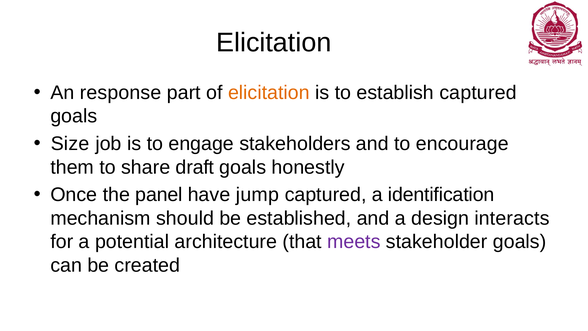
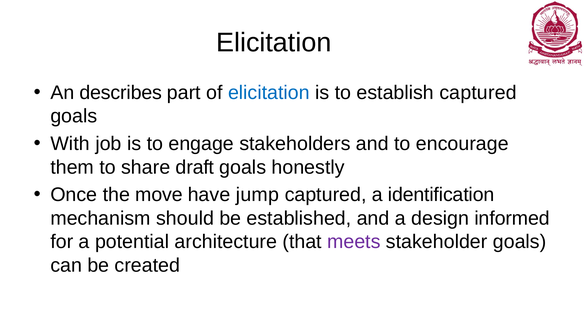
response: response -> describes
elicitation at (269, 93) colour: orange -> blue
Size: Size -> With
panel: panel -> move
interacts: interacts -> informed
